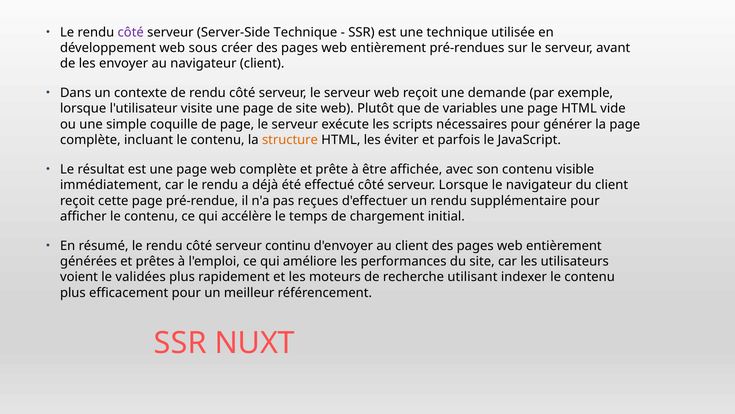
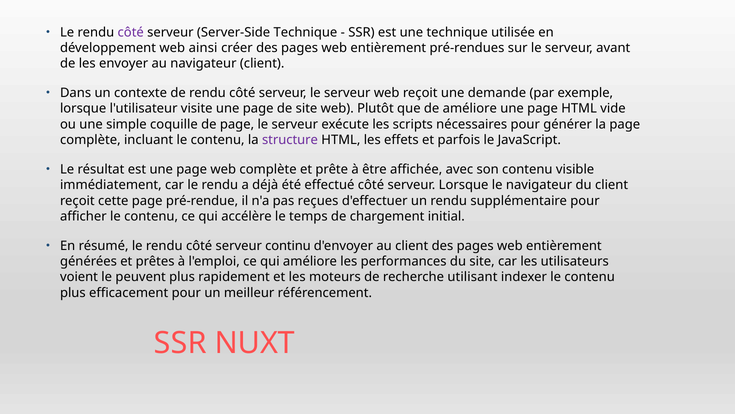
sous: sous -> ainsi
de variables: variables -> améliore
structure colour: orange -> purple
éviter: éviter -> effets
validées: validées -> peuvent
